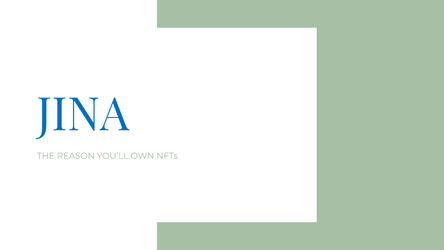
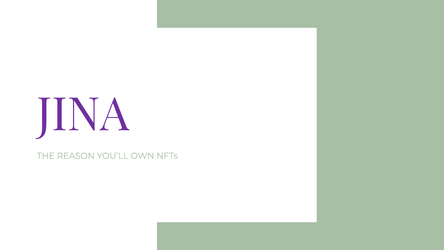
JINA colour: blue -> purple
